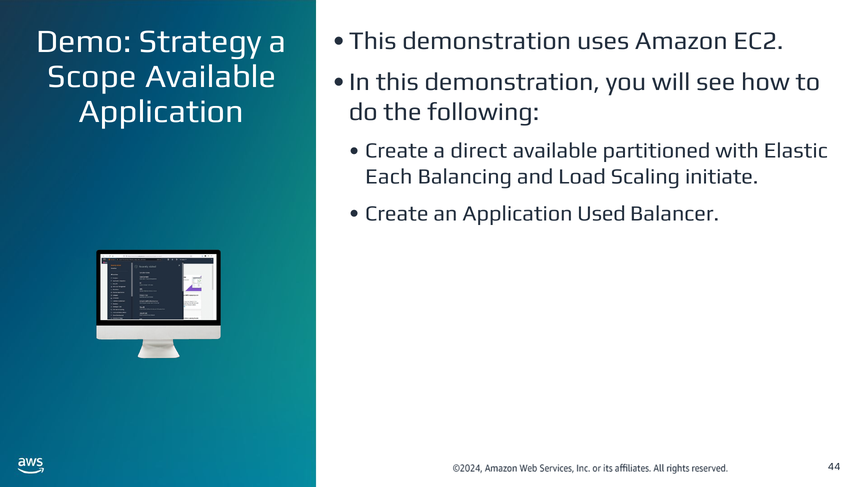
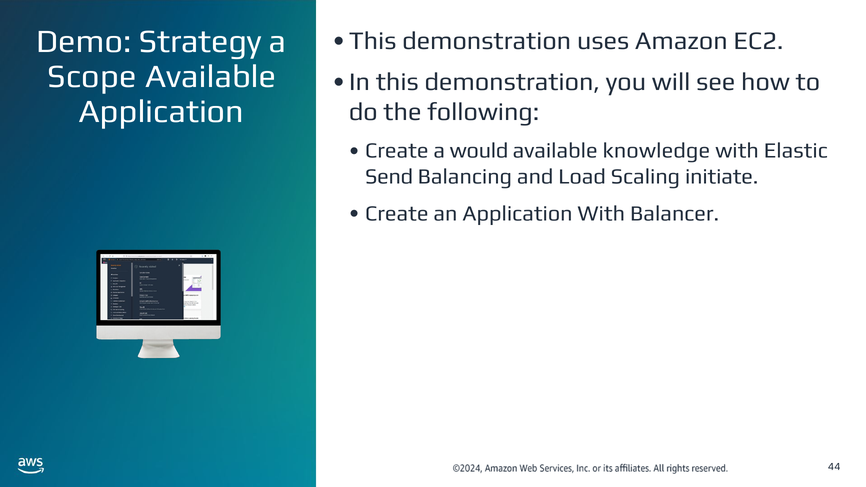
direct: direct -> would
partitioned: partitioned -> knowledge
Each: Each -> Send
Application Used: Used -> With
